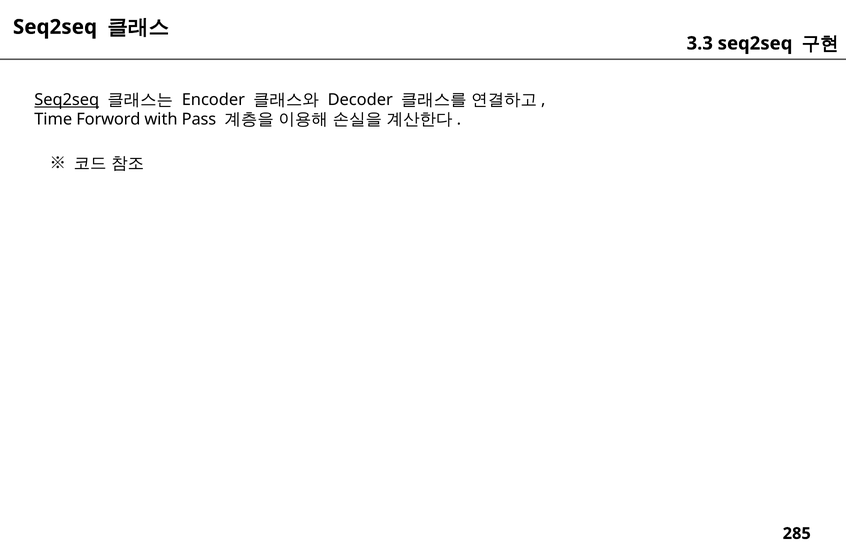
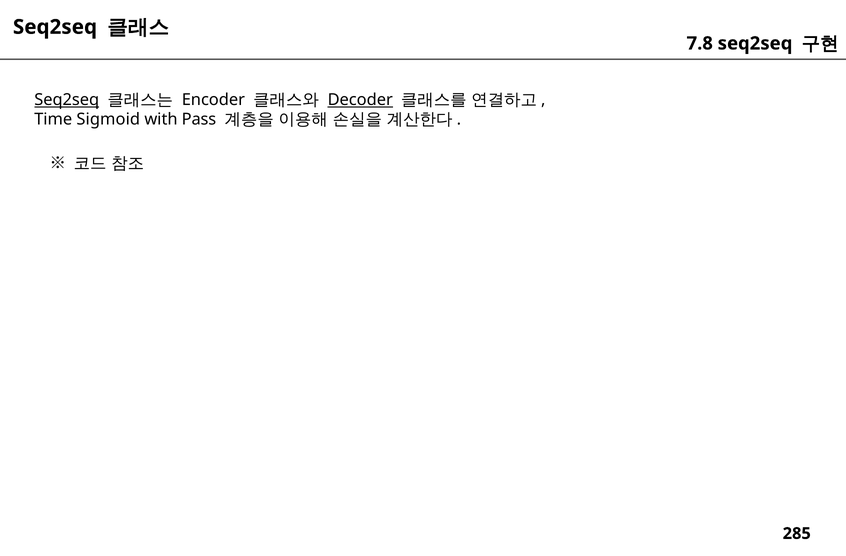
3.3: 3.3 -> 7.8
Decoder underline: none -> present
Forword: Forword -> Sigmoid
